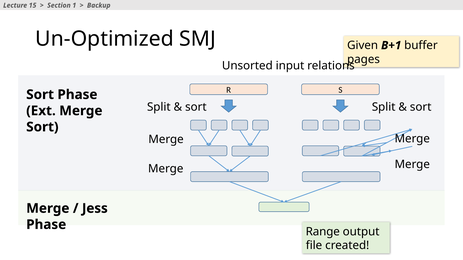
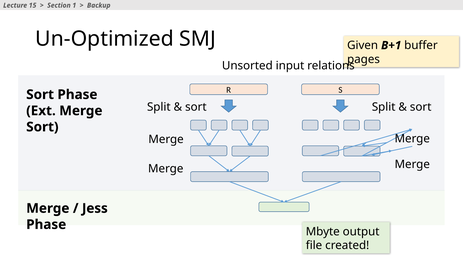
Range: Range -> Mbyte
